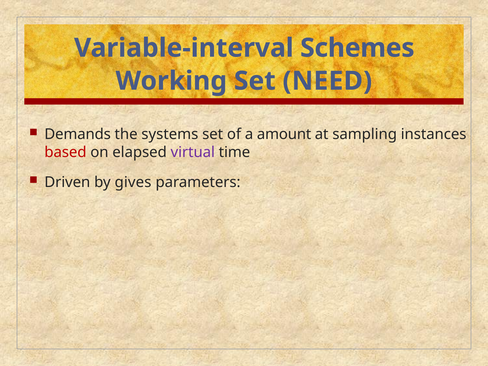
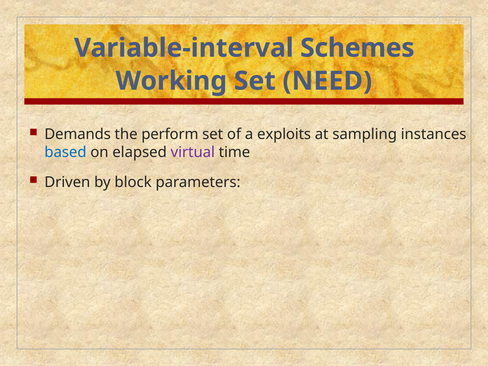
systems: systems -> perform
amount: amount -> exploits
based colour: red -> blue
gives: gives -> block
